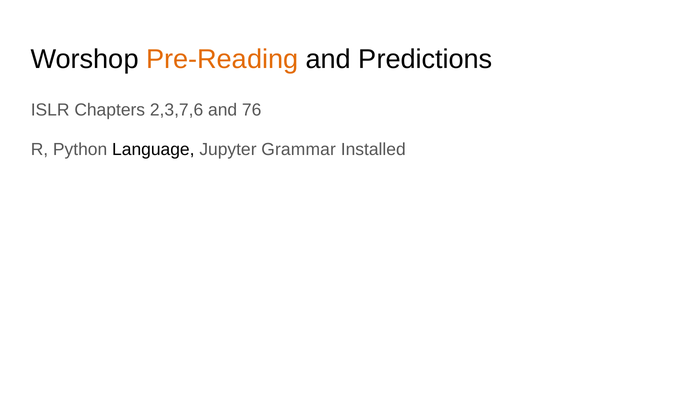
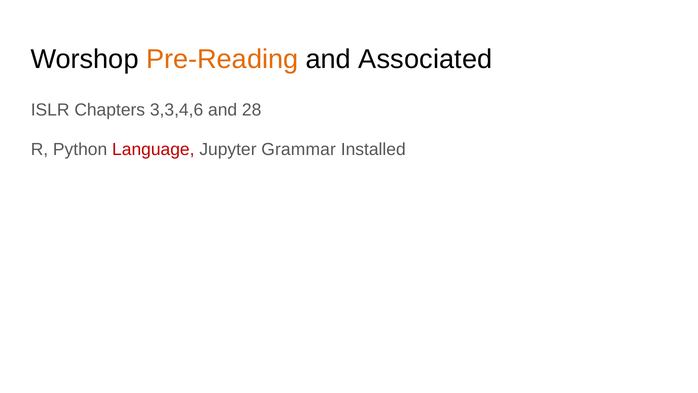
Predictions: Predictions -> Associated
2,3,7,6: 2,3,7,6 -> 3,3,4,6
76: 76 -> 28
Language colour: black -> red
